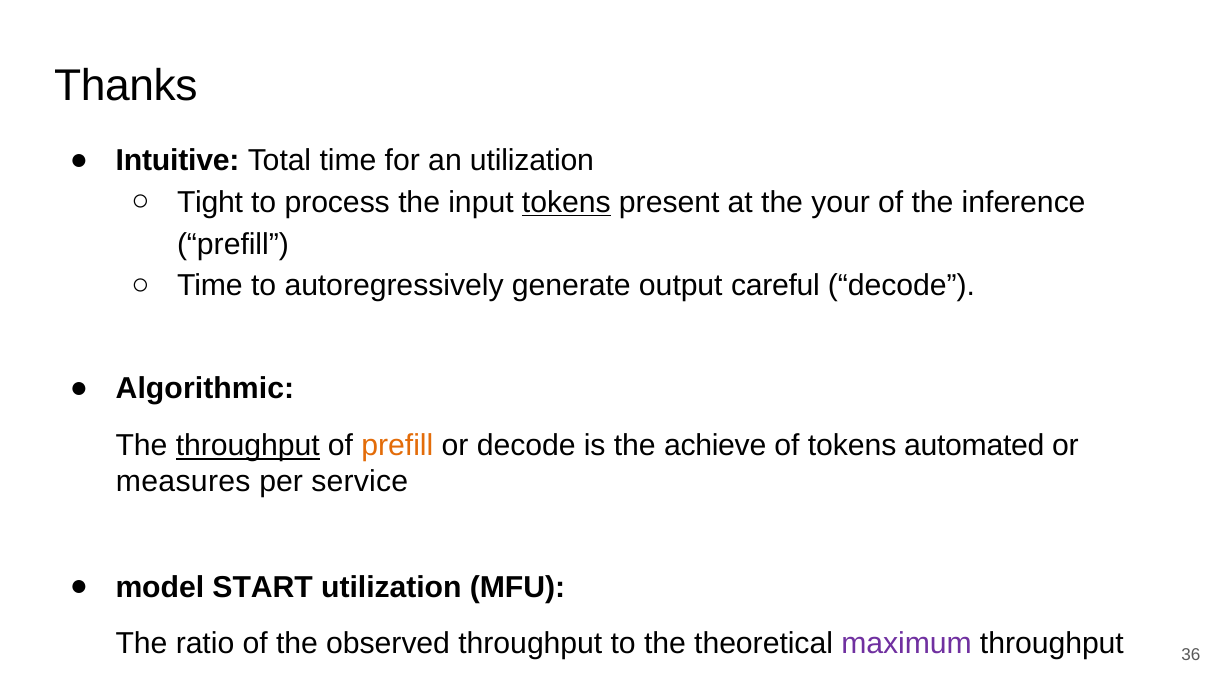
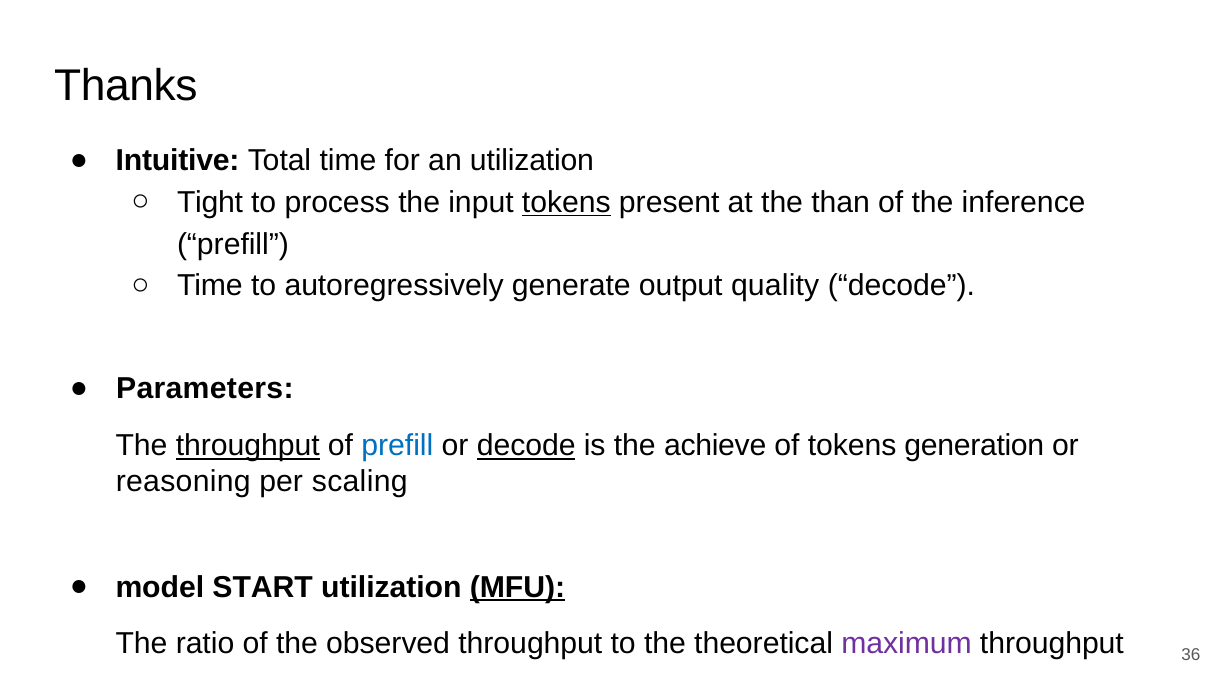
your: your -> than
careful: careful -> quality
Algorithmic: Algorithmic -> Parameters
prefill at (397, 445) colour: orange -> blue
decode at (526, 445) underline: none -> present
automated: automated -> generation
measures: measures -> reasoning
service: service -> scaling
MFU underline: none -> present
